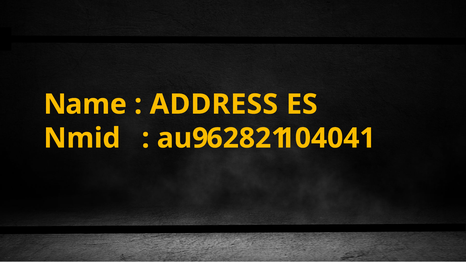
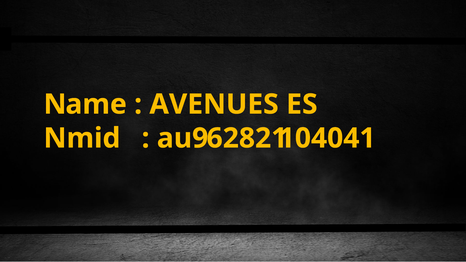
ADDRESS: ADDRESS -> AVENUES
